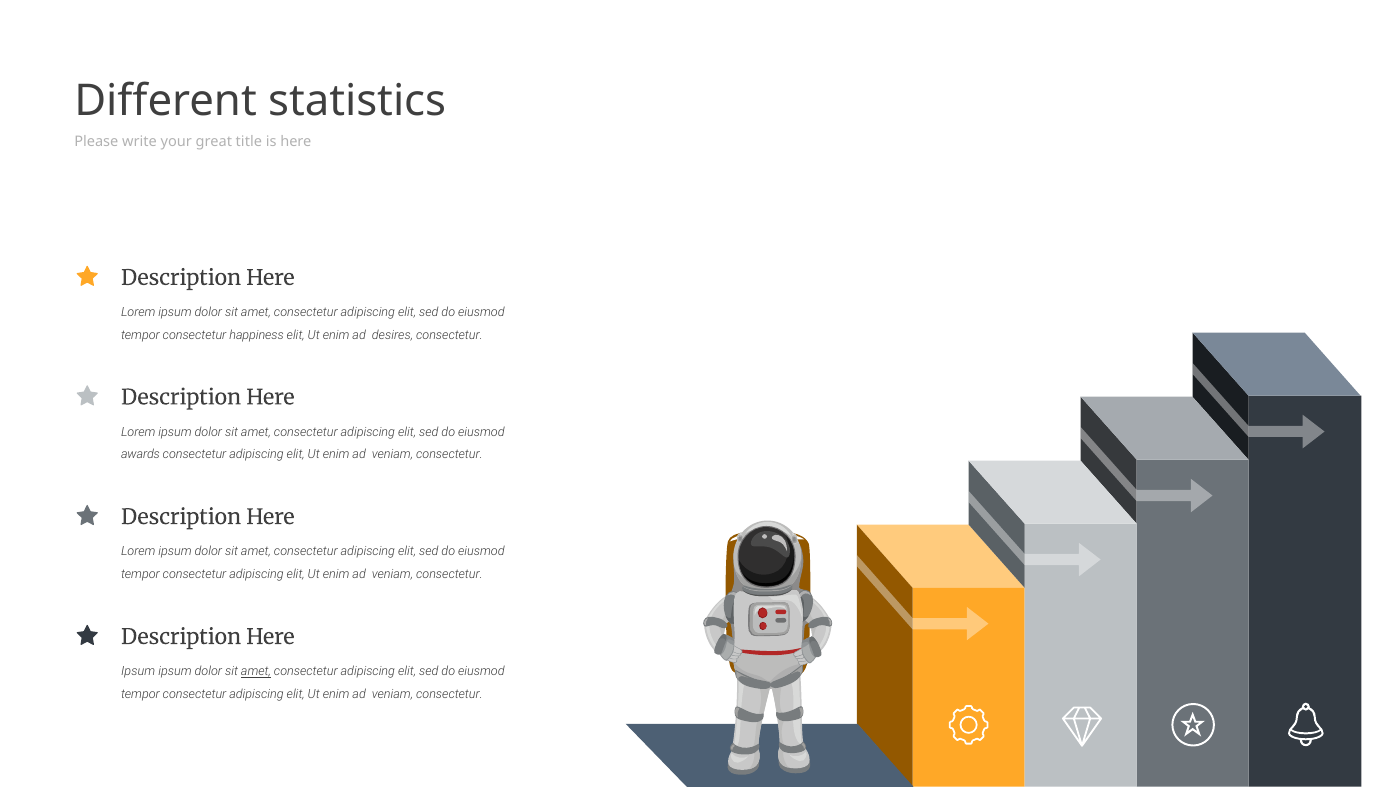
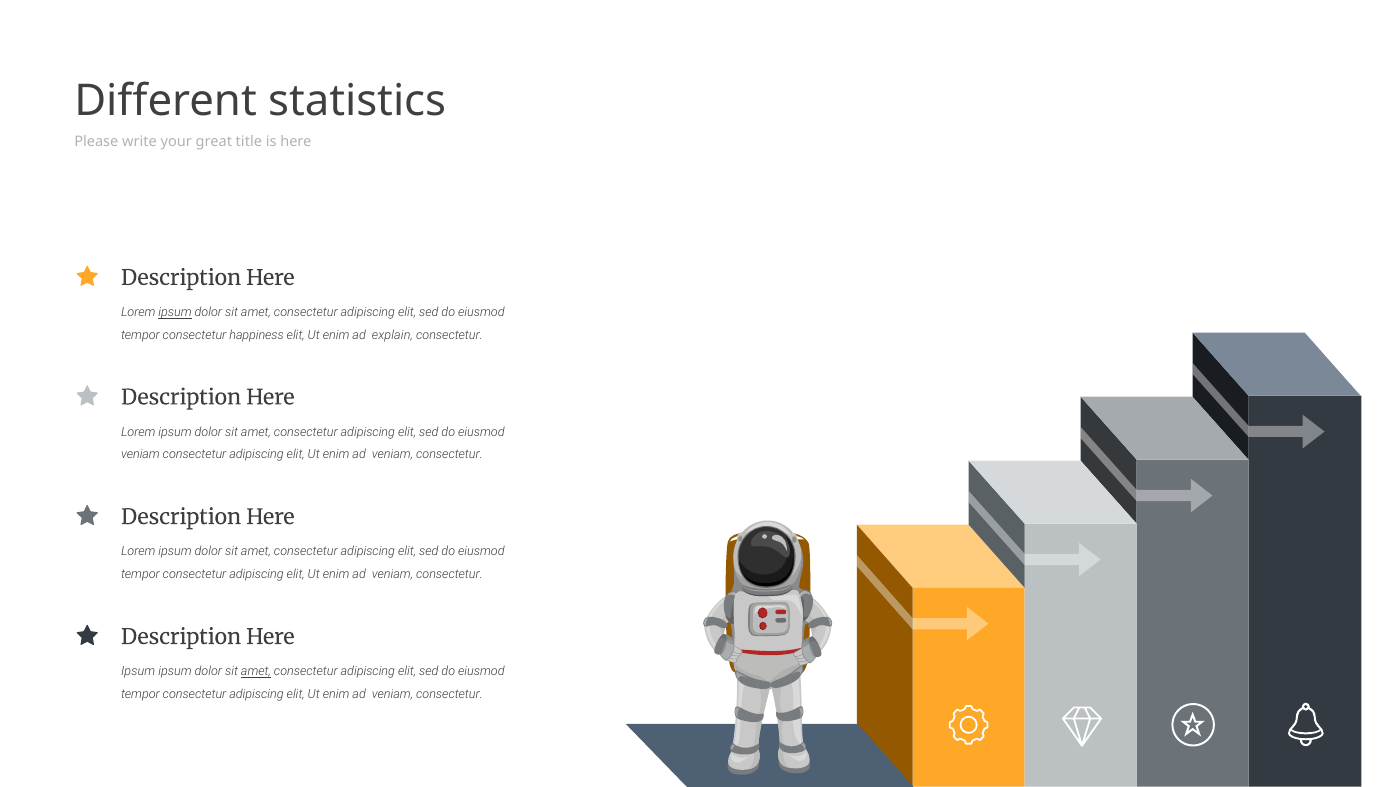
ipsum at (175, 313) underline: none -> present
desires: desires -> explain
awards at (140, 455): awards -> veniam
